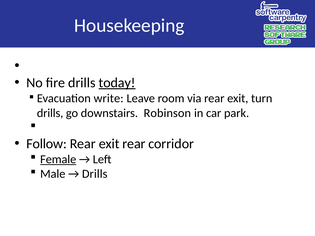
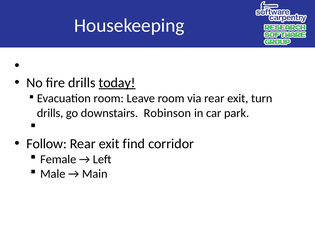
Evacuation write: write -> room
exit rear: rear -> find
Female underline: present -> none
Drills at (95, 174): Drills -> Main
